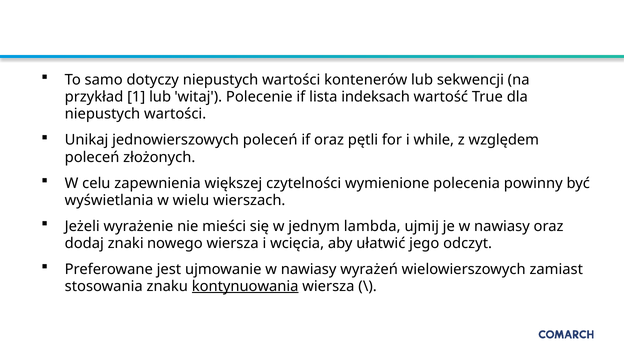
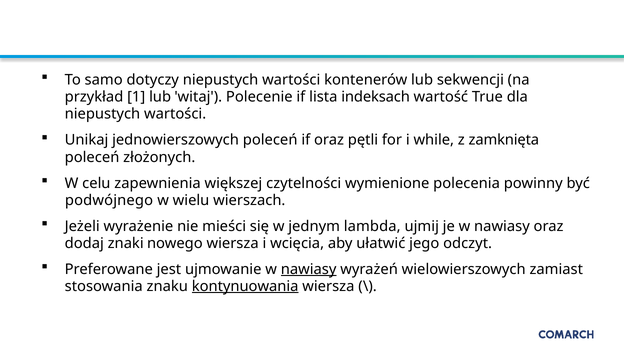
względem: względem -> zamknięta
wyświetlania: wyświetlania -> podwójnego
nawiasy at (309, 269) underline: none -> present
